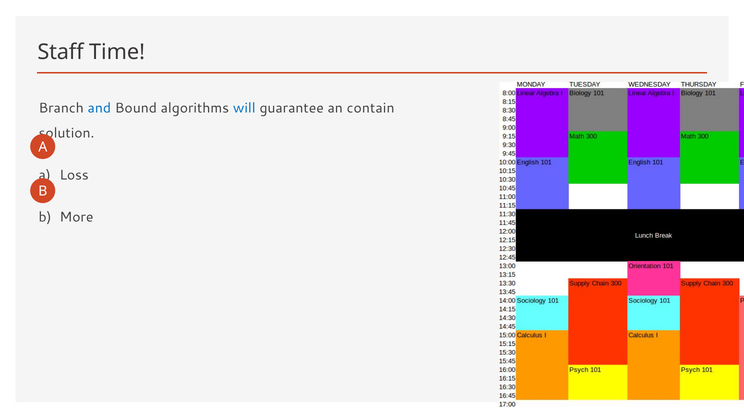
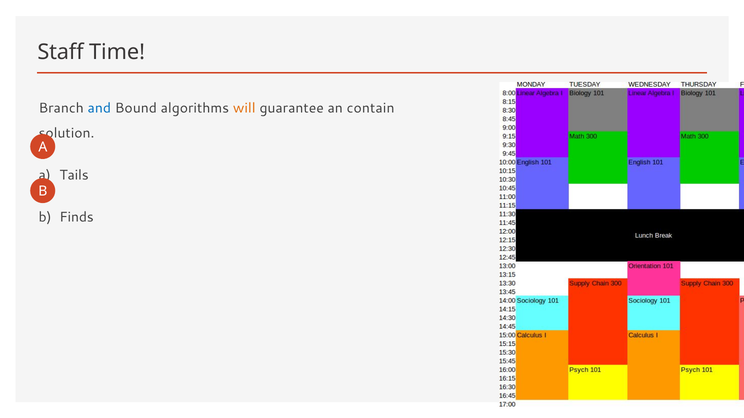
will colour: blue -> orange
Loss: Loss -> Tails
More: More -> Finds
